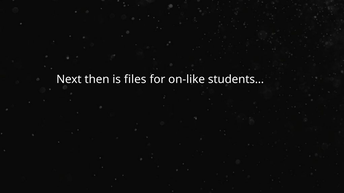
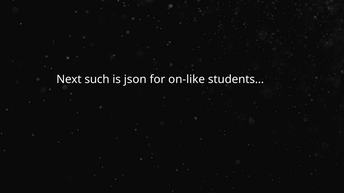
then: then -> such
files: files -> json
